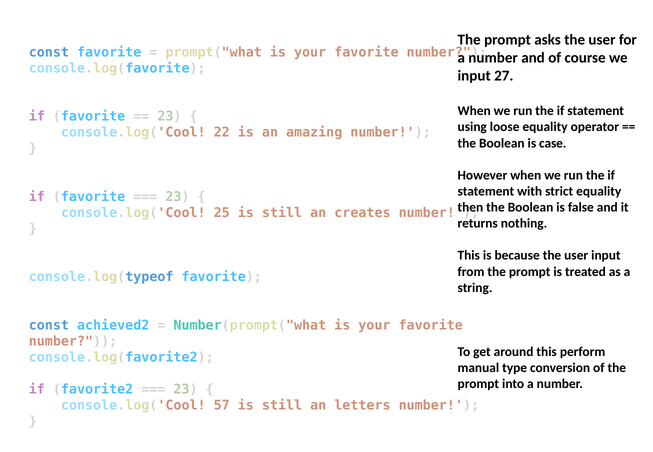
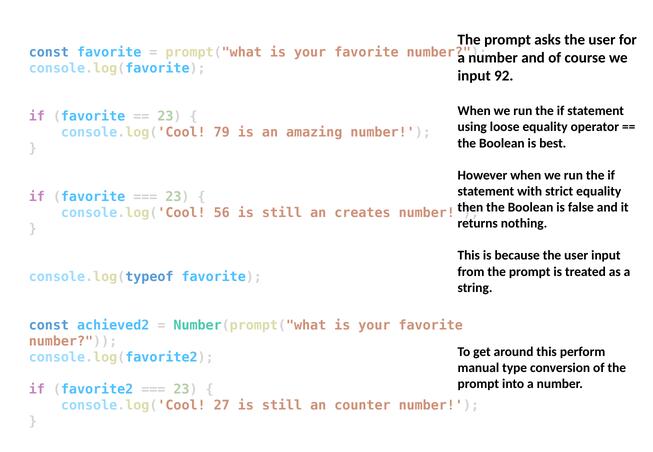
27: 27 -> 92
22: 22 -> 79
case: case -> best
25: 25 -> 56
57: 57 -> 27
letters: letters -> counter
